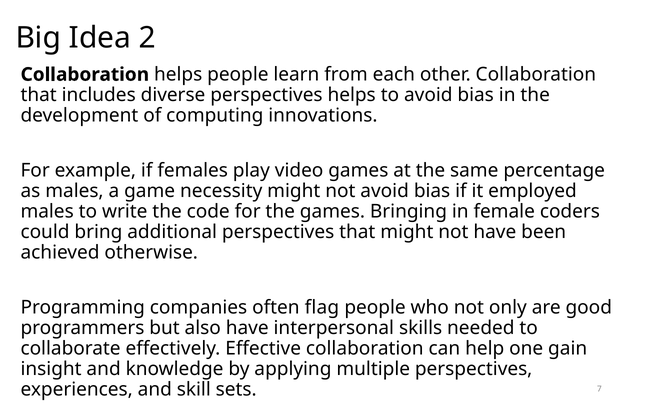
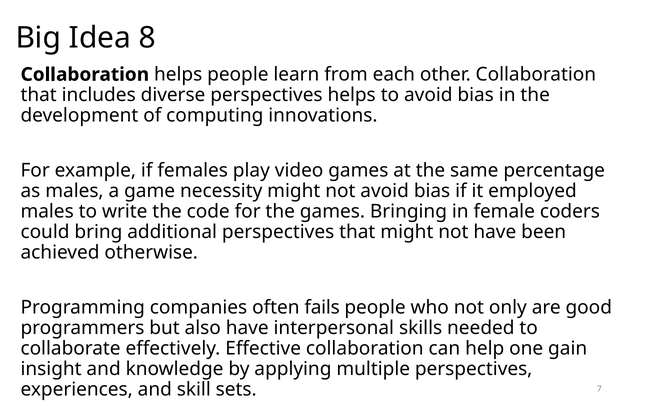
2: 2 -> 8
flag: flag -> fails
